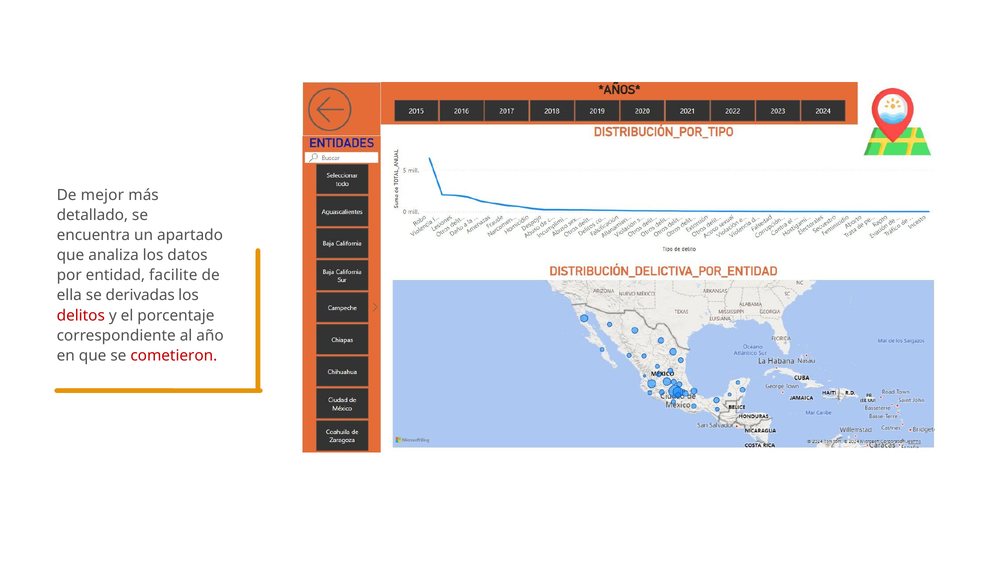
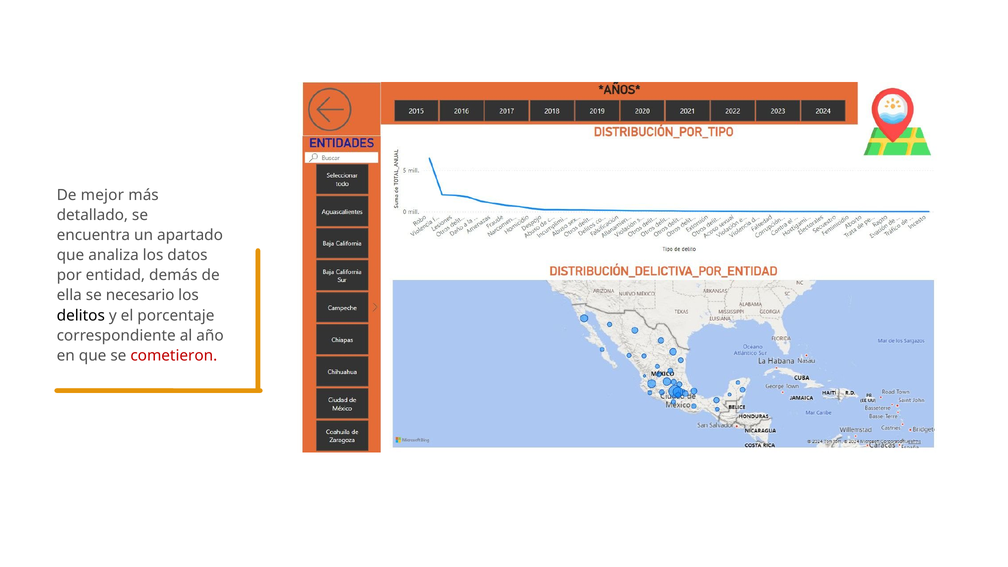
facilite: facilite -> demás
derivadas: derivadas -> necesario
delitos colour: red -> black
